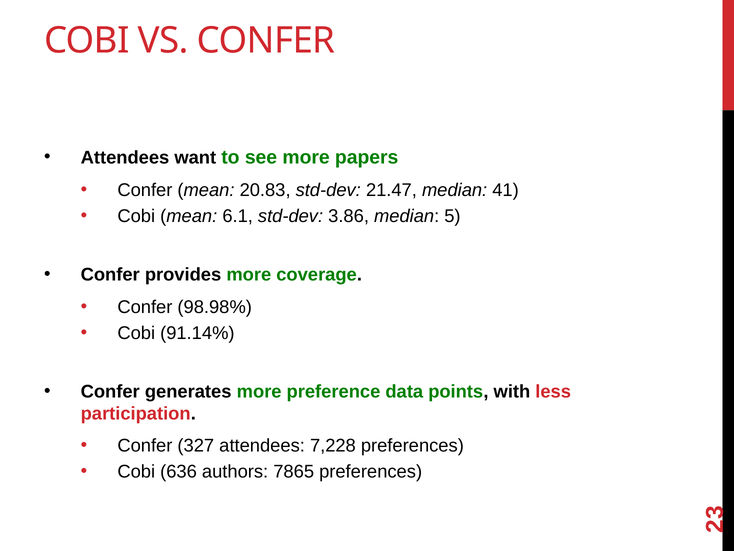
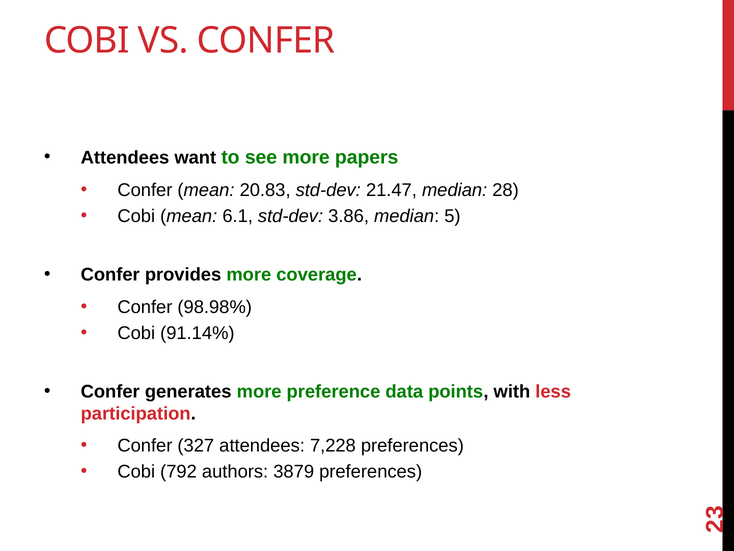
41: 41 -> 28
636: 636 -> 792
7865: 7865 -> 3879
